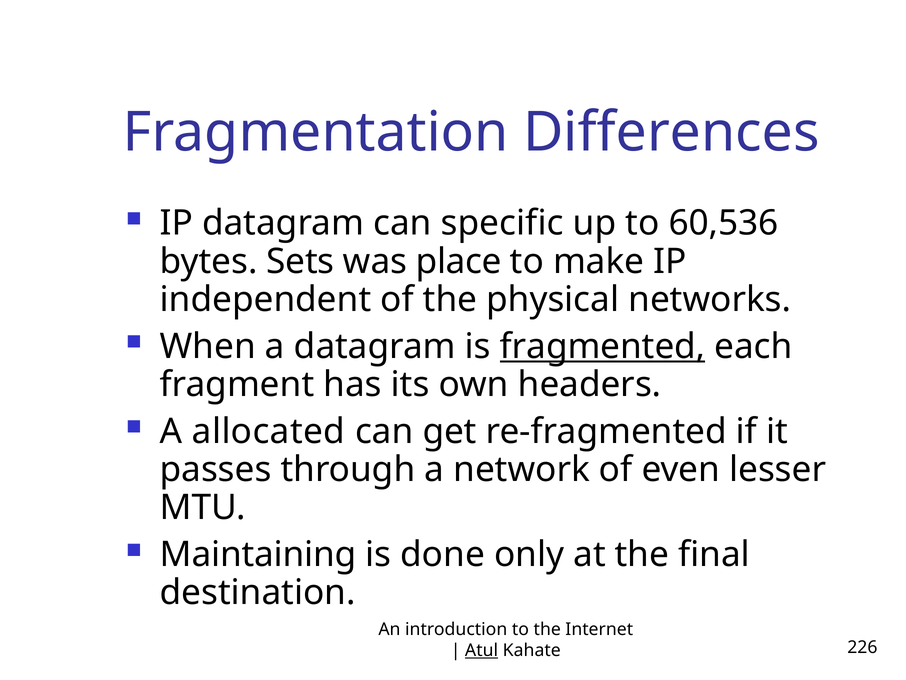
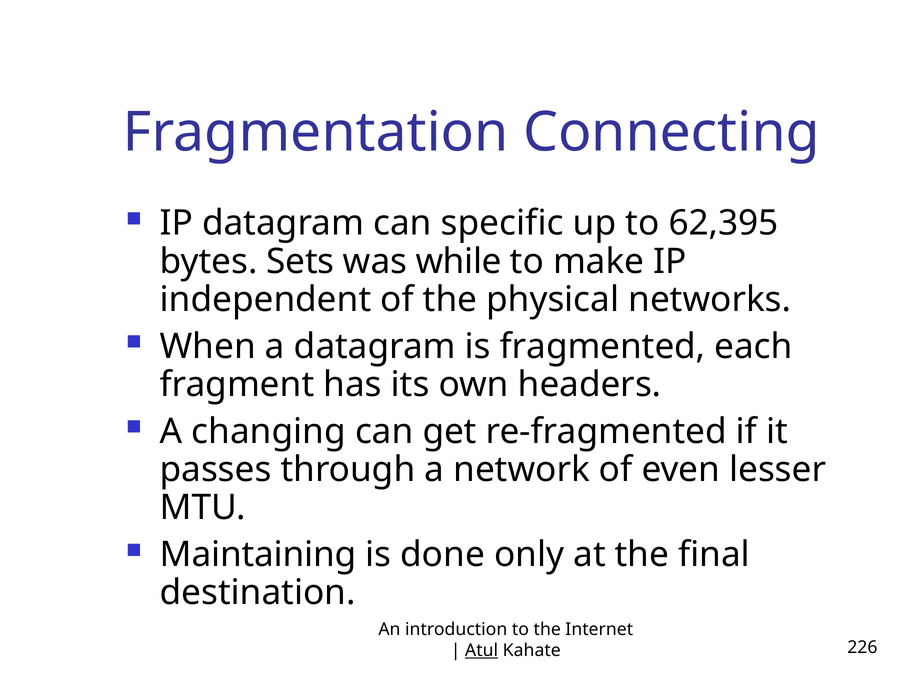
Differences: Differences -> Connecting
60,536: 60,536 -> 62,395
place: place -> while
fragmented underline: present -> none
allocated: allocated -> changing
